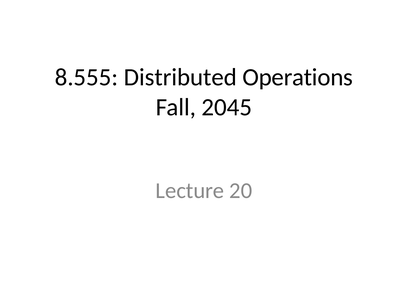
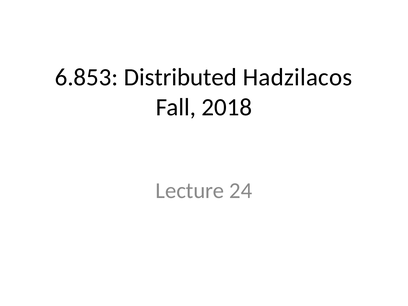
8.555: 8.555 -> 6.853
Operations: Operations -> Hadzilacos
2045: 2045 -> 2018
20: 20 -> 24
